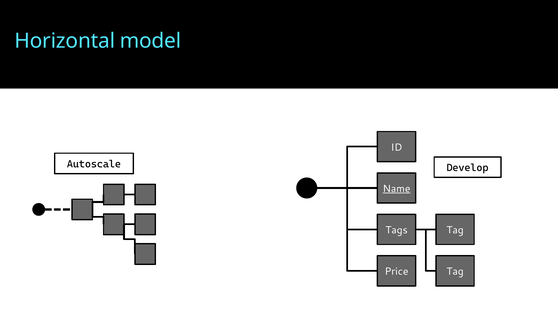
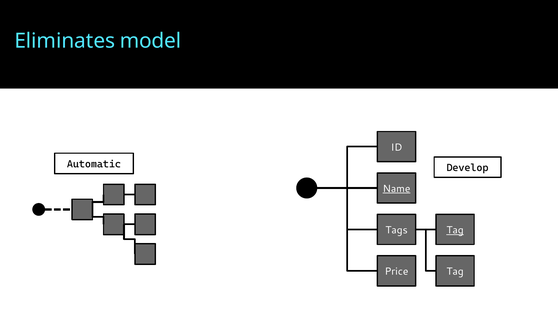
Horizontal: Horizontal -> Eliminates
Autoscale: Autoscale -> Automatic
Tag at (455, 230) underline: none -> present
